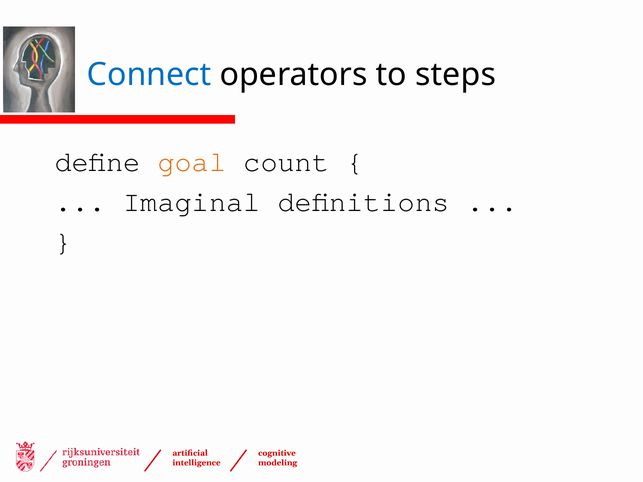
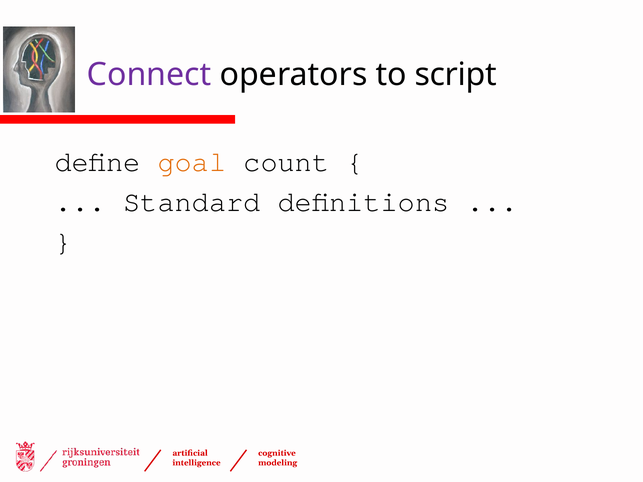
Connect colour: blue -> purple
steps: steps -> script
Imaginal: Imaginal -> Standard
